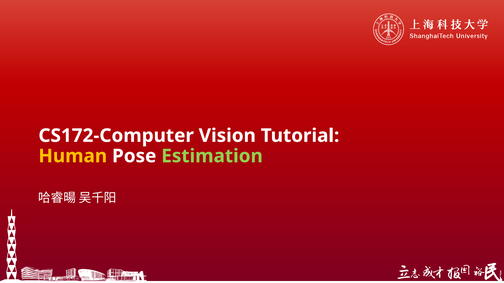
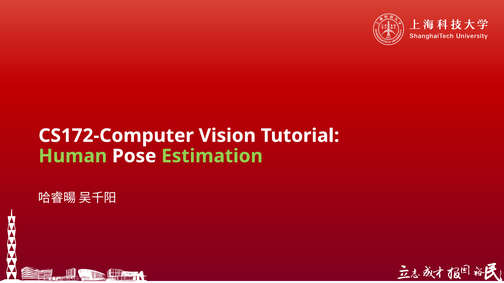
Human colour: yellow -> light green
